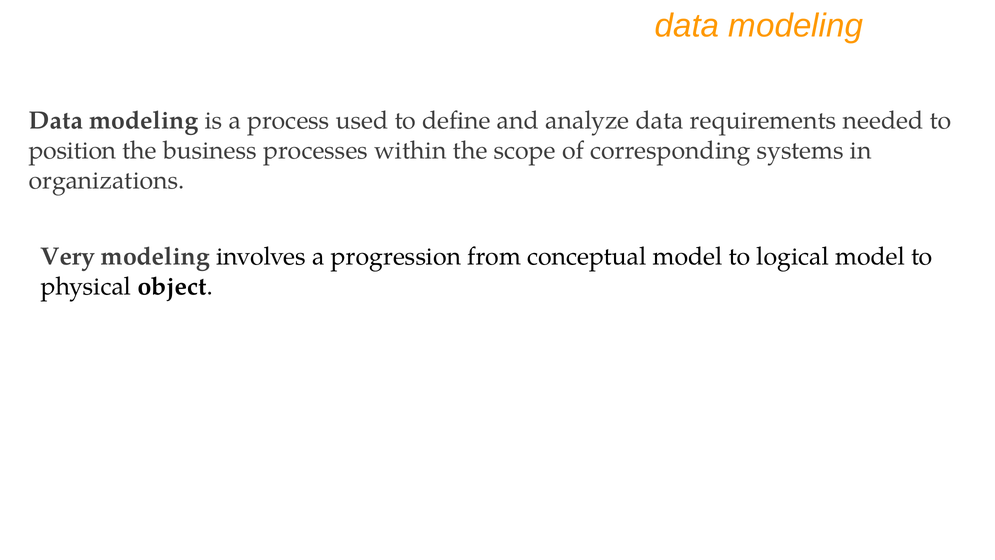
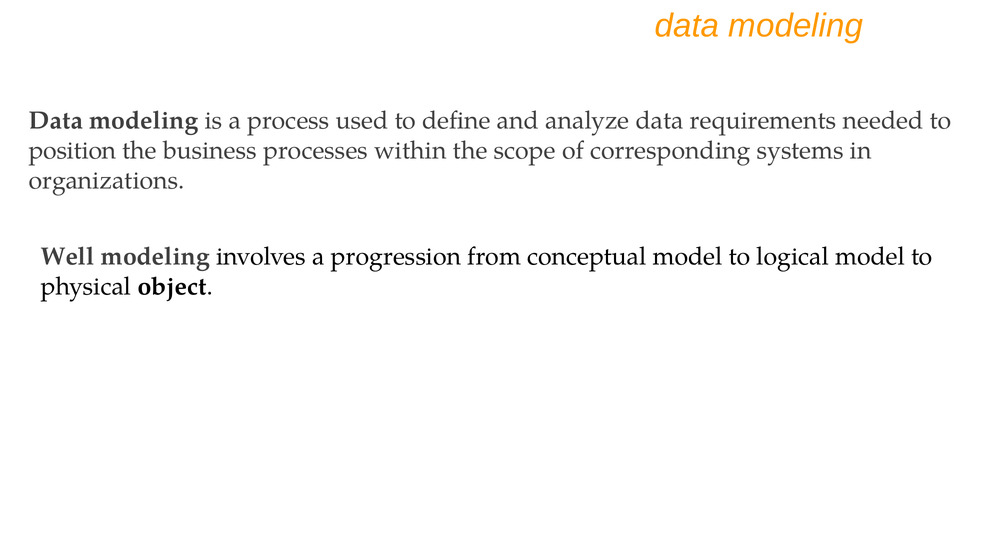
Very: Very -> Well
